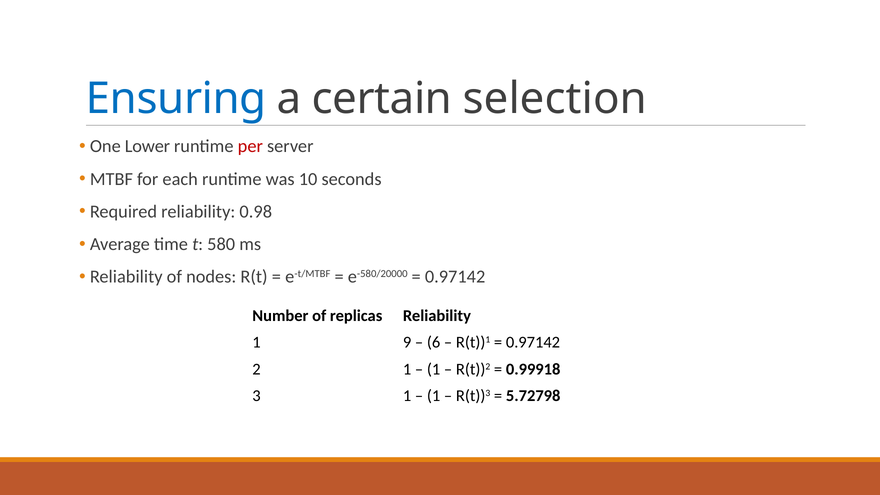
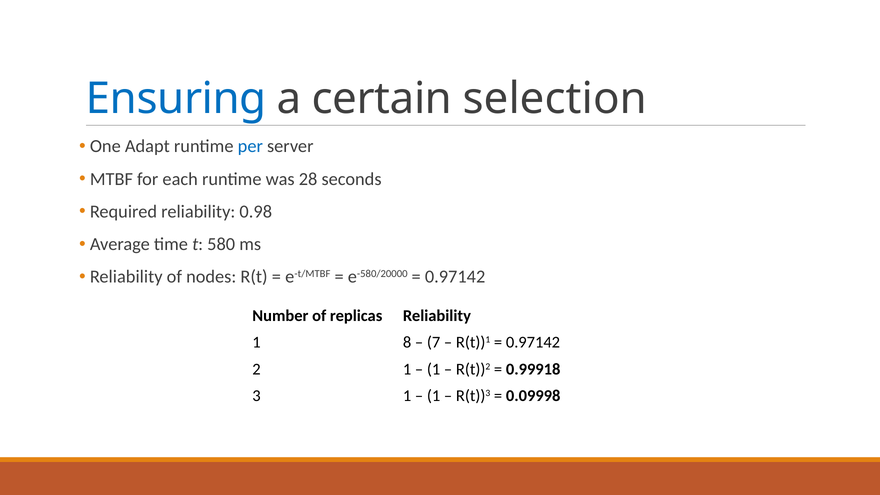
Lower: Lower -> Adapt
per colour: red -> blue
10: 10 -> 28
9: 9 -> 8
6: 6 -> 7
5.72798: 5.72798 -> 0.09998
